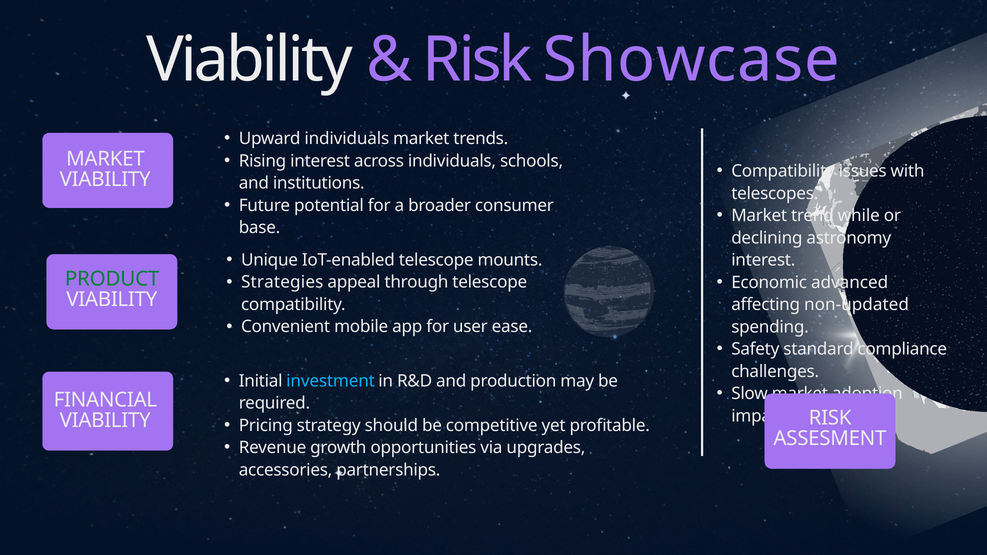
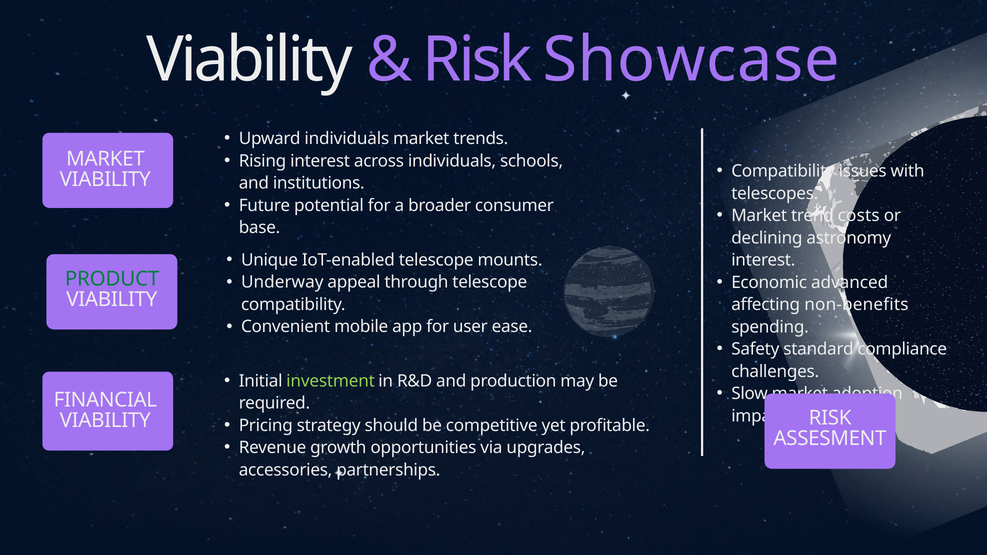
while: while -> costs
Strategies: Strategies -> Underway
non-updated: non-updated -> non-benefits
investment colour: light blue -> light green
